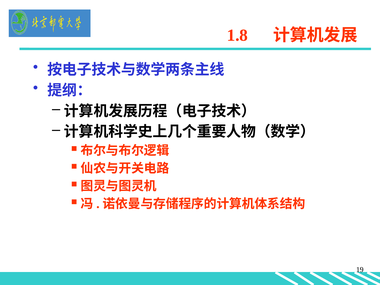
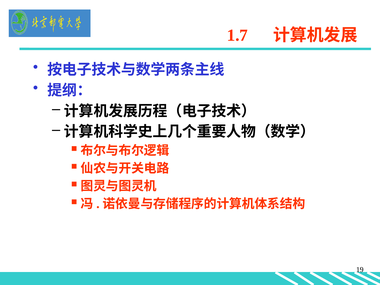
1.8: 1.8 -> 1.7
